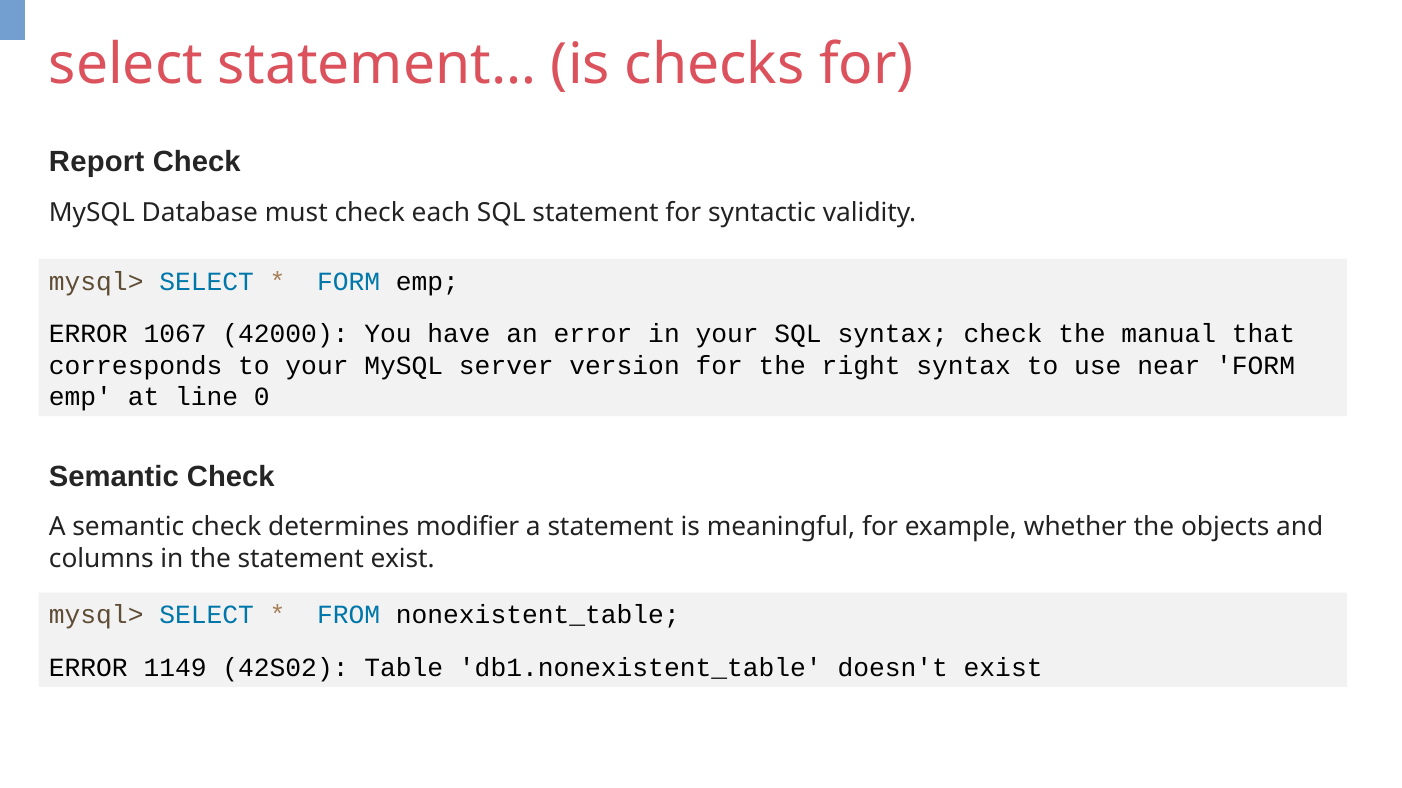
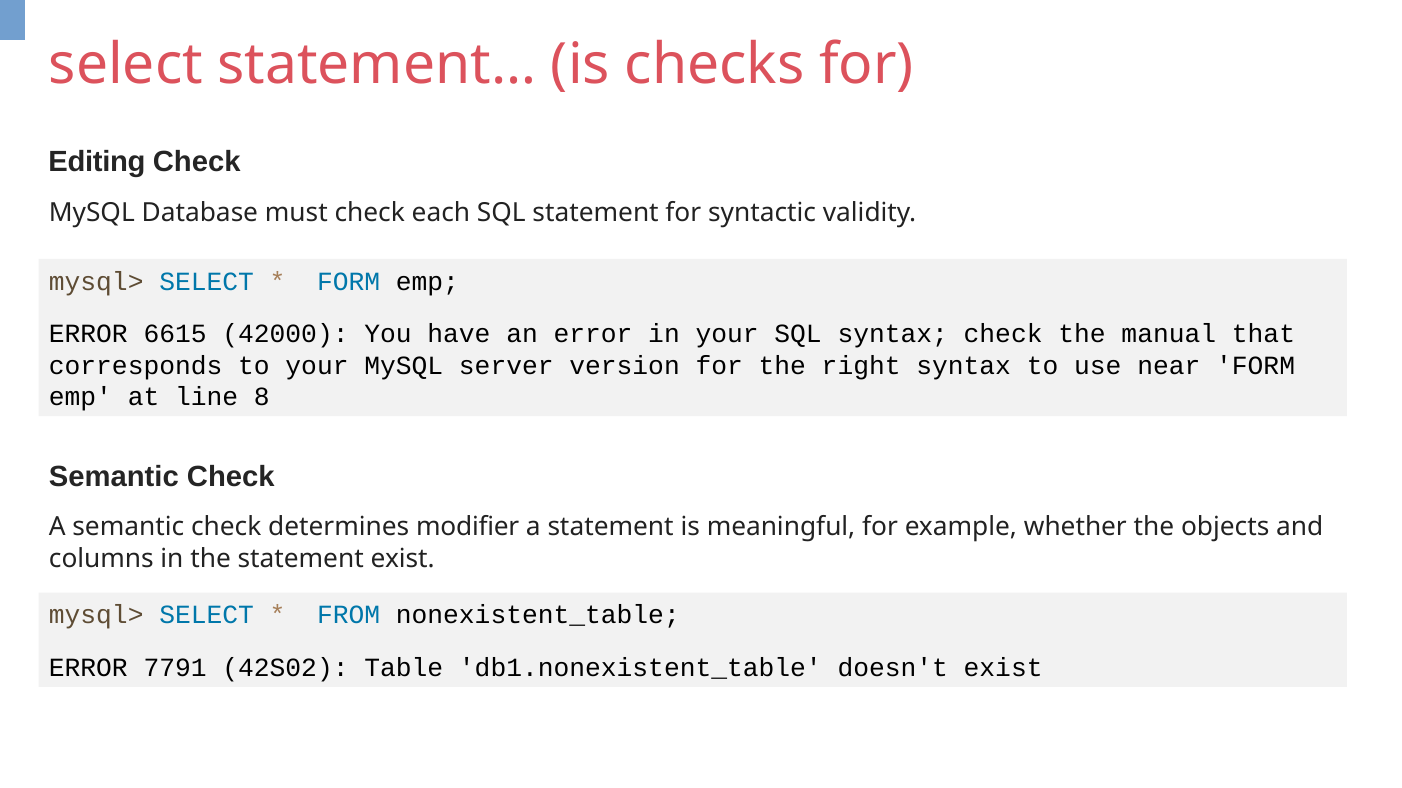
Report: Report -> Editing
1067: 1067 -> 6615
0: 0 -> 8
1149: 1149 -> 7791
